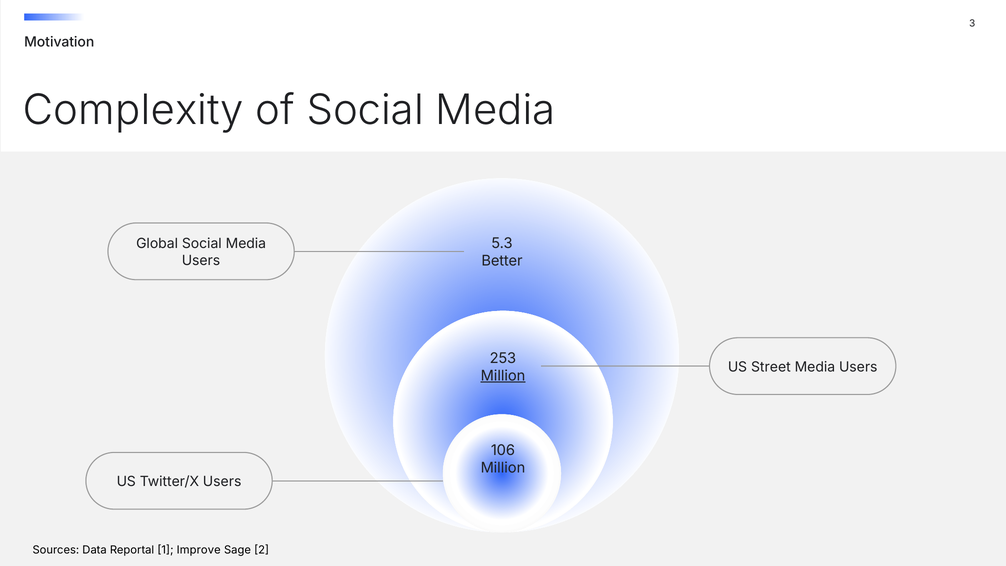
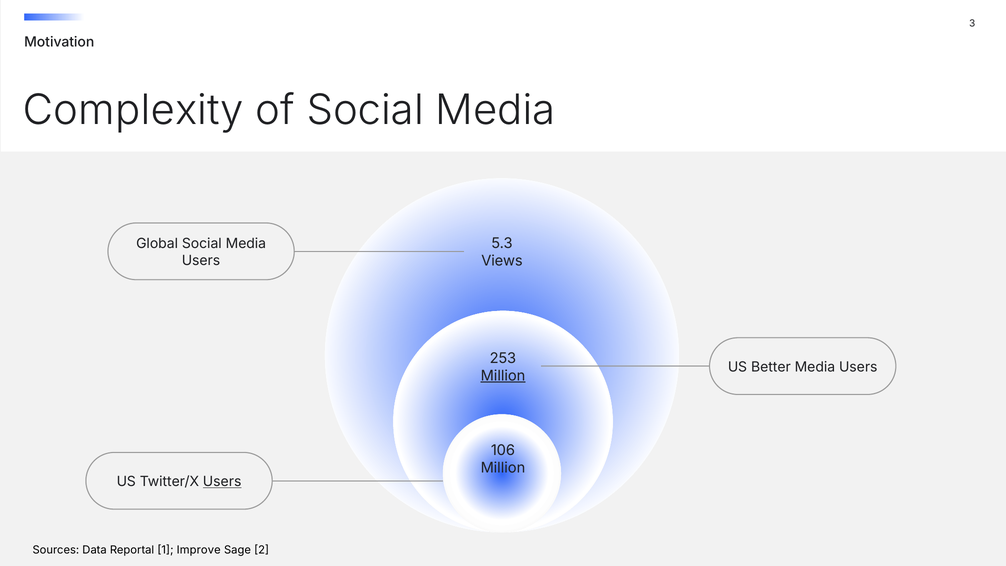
Better: Better -> Views
Street: Street -> Better
Users at (222, 482) underline: none -> present
